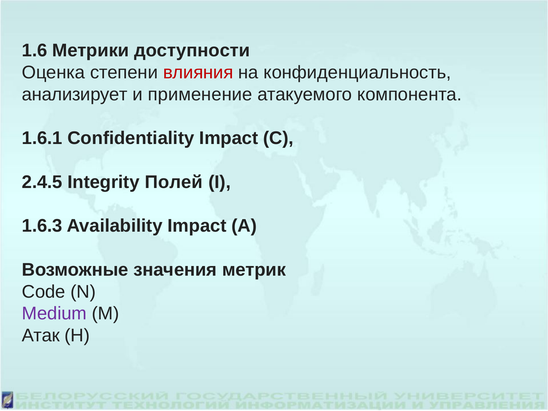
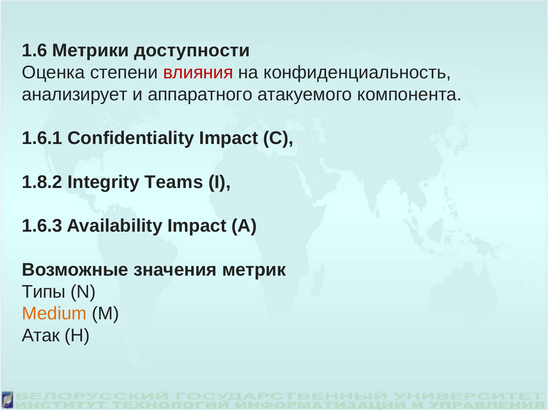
применение: применение -> аппаратного
2.4.5: 2.4.5 -> 1.8.2
Полей: Полей -> Teams
Code: Code -> Типы
Medium colour: purple -> orange
